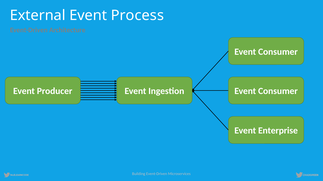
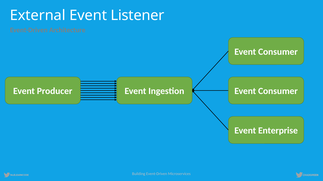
Process: Process -> Listener
